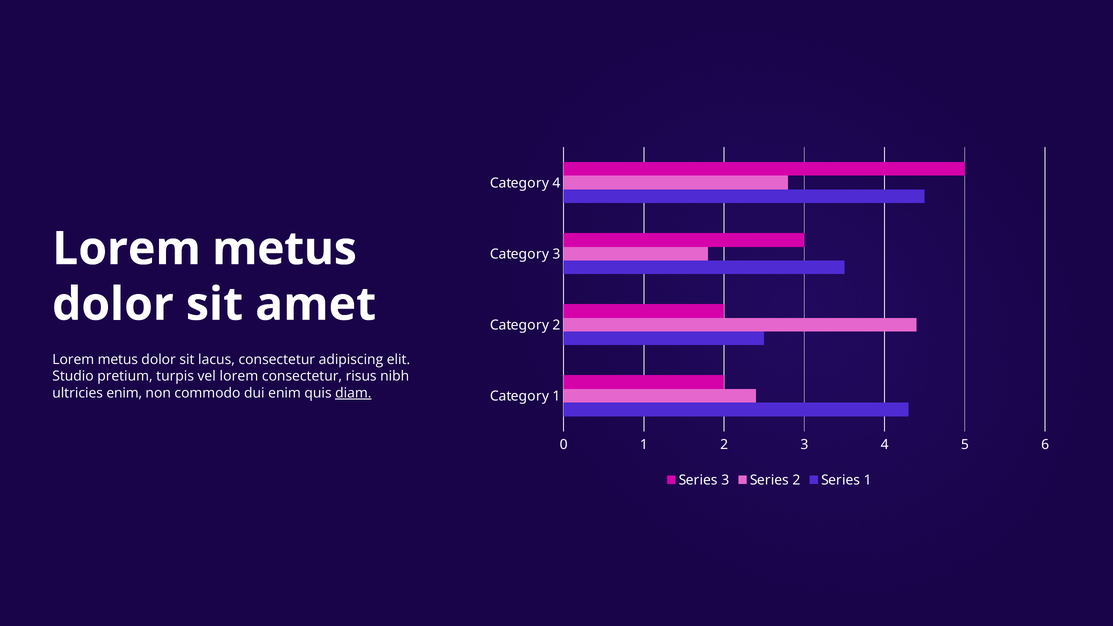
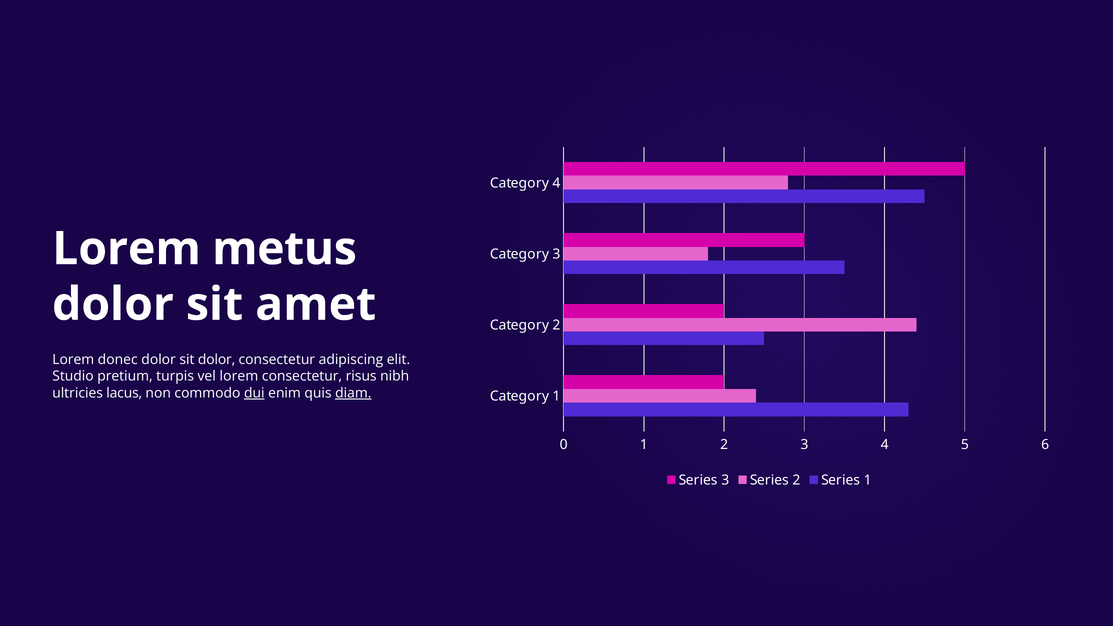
metus at (118, 360): metus -> donec
sit lacus: lacus -> dolor
ultricies enim: enim -> lacus
dui underline: none -> present
